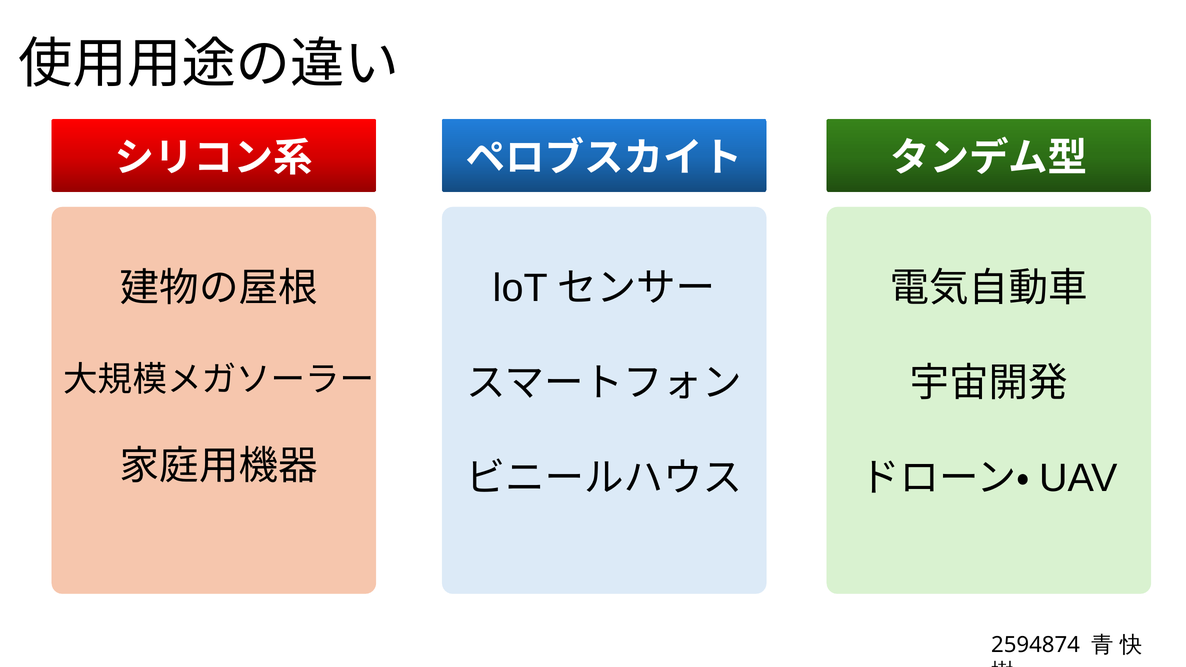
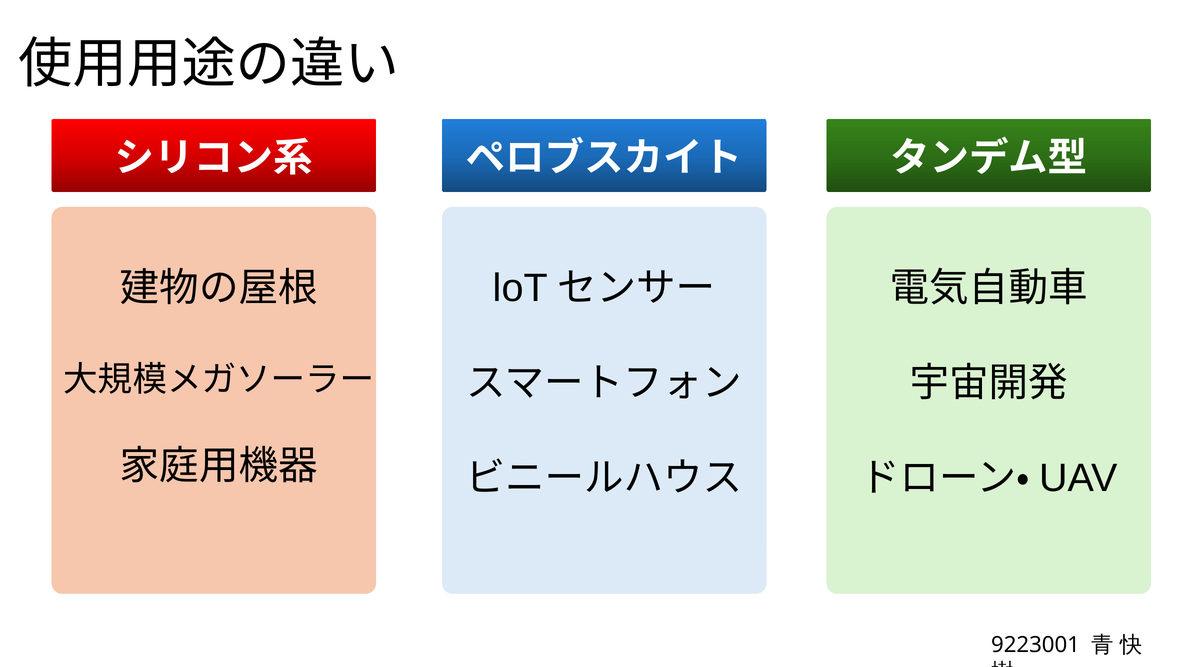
2594874: 2594874 -> 9223001
